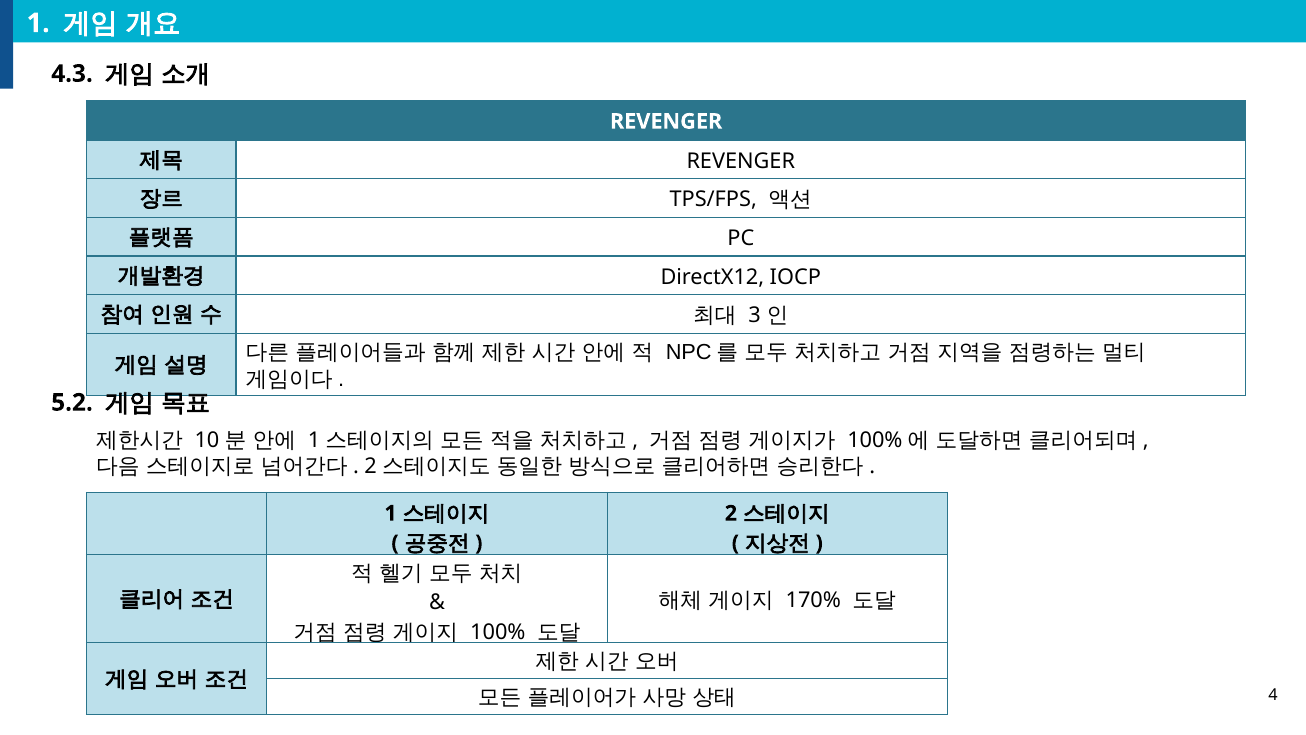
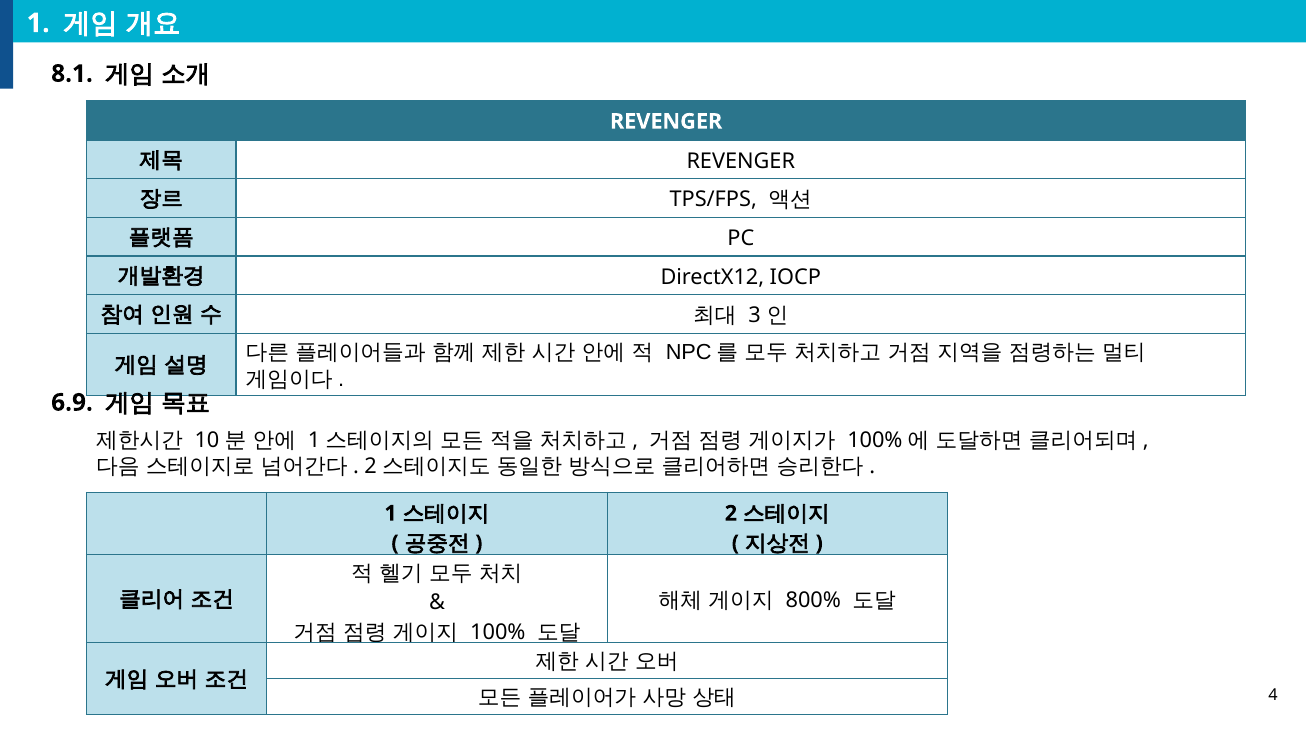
4.3: 4.3 -> 8.1
5.2: 5.2 -> 6.9
170%: 170% -> 800%
